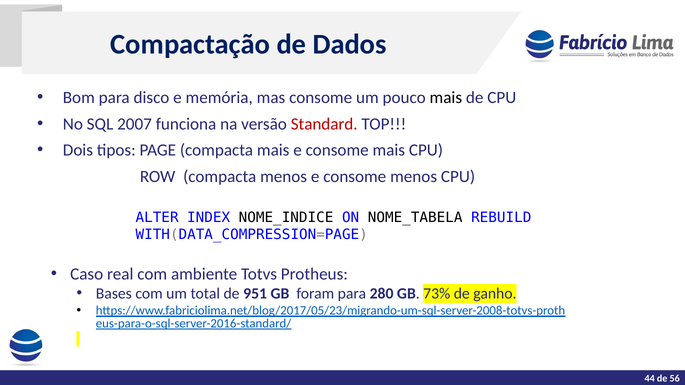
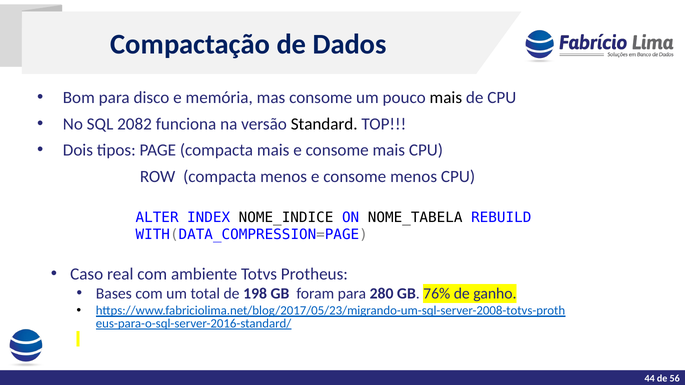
2007: 2007 -> 2082
Standard colour: red -> black
951: 951 -> 198
73%: 73% -> 76%
